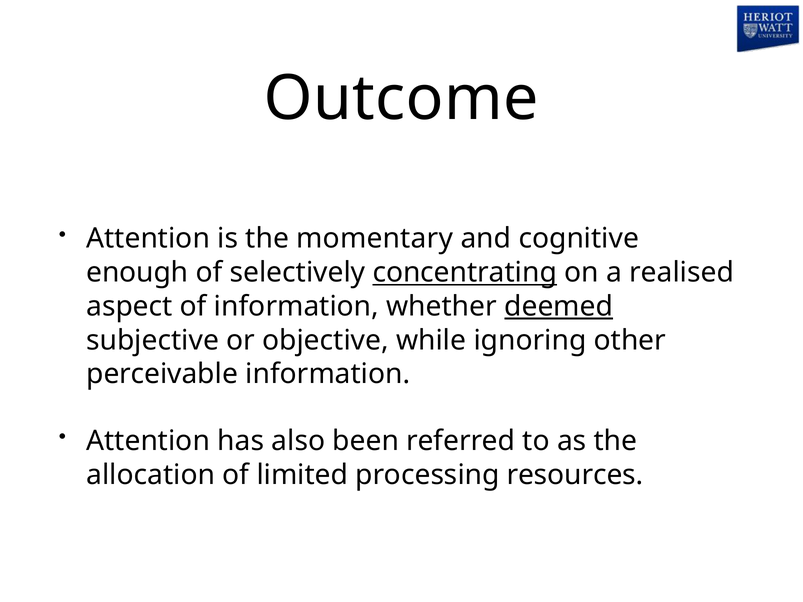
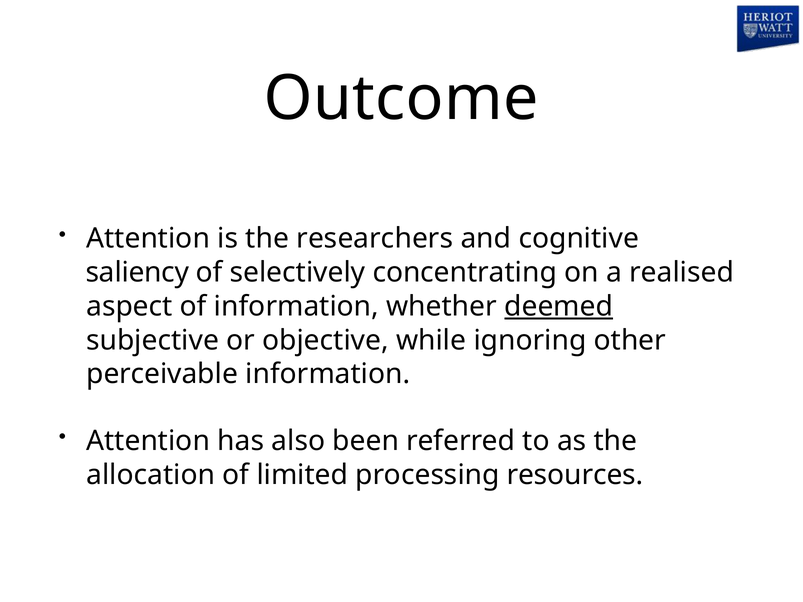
momentary: momentary -> researchers
enough: enough -> saliency
concentrating underline: present -> none
